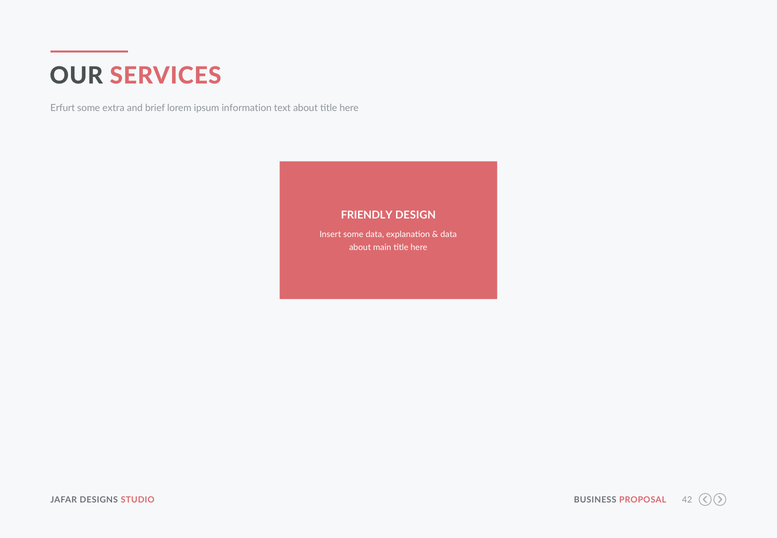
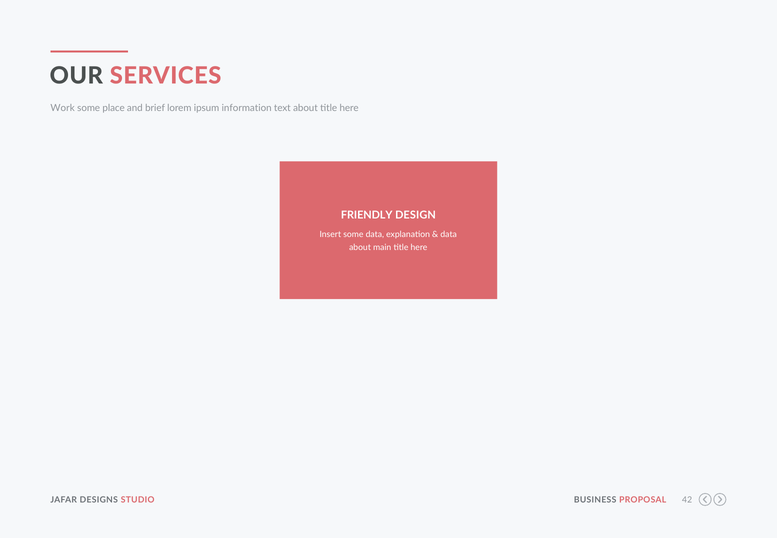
Erfurt: Erfurt -> Work
extra: extra -> place
